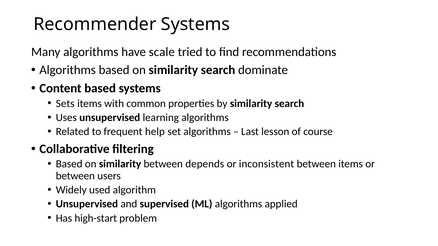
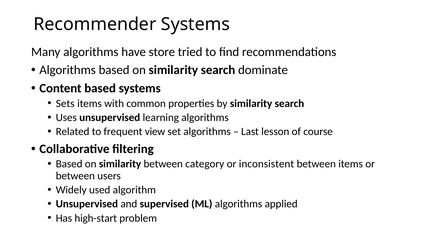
scale: scale -> store
help: help -> view
depends: depends -> category
